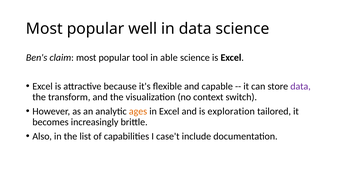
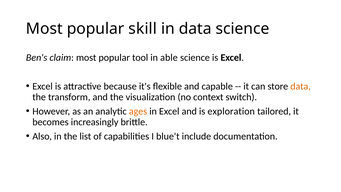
well: well -> skill
data at (301, 86) colour: purple -> orange
case't: case't -> blue't
